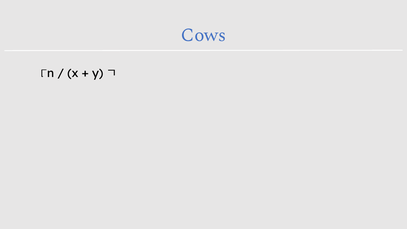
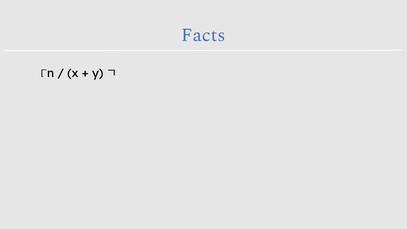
Cows: Cows -> Facts
